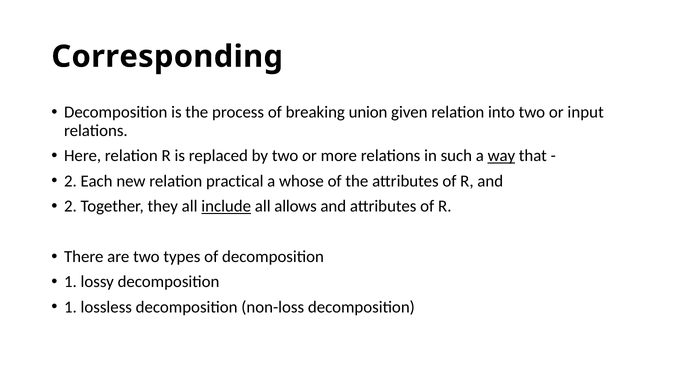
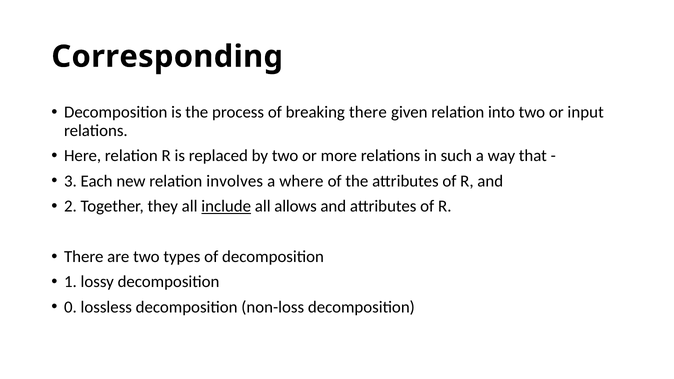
breaking union: union -> there
way underline: present -> none
2 at (70, 181): 2 -> 3
practical: practical -> involves
whose: whose -> where
1 at (70, 307): 1 -> 0
